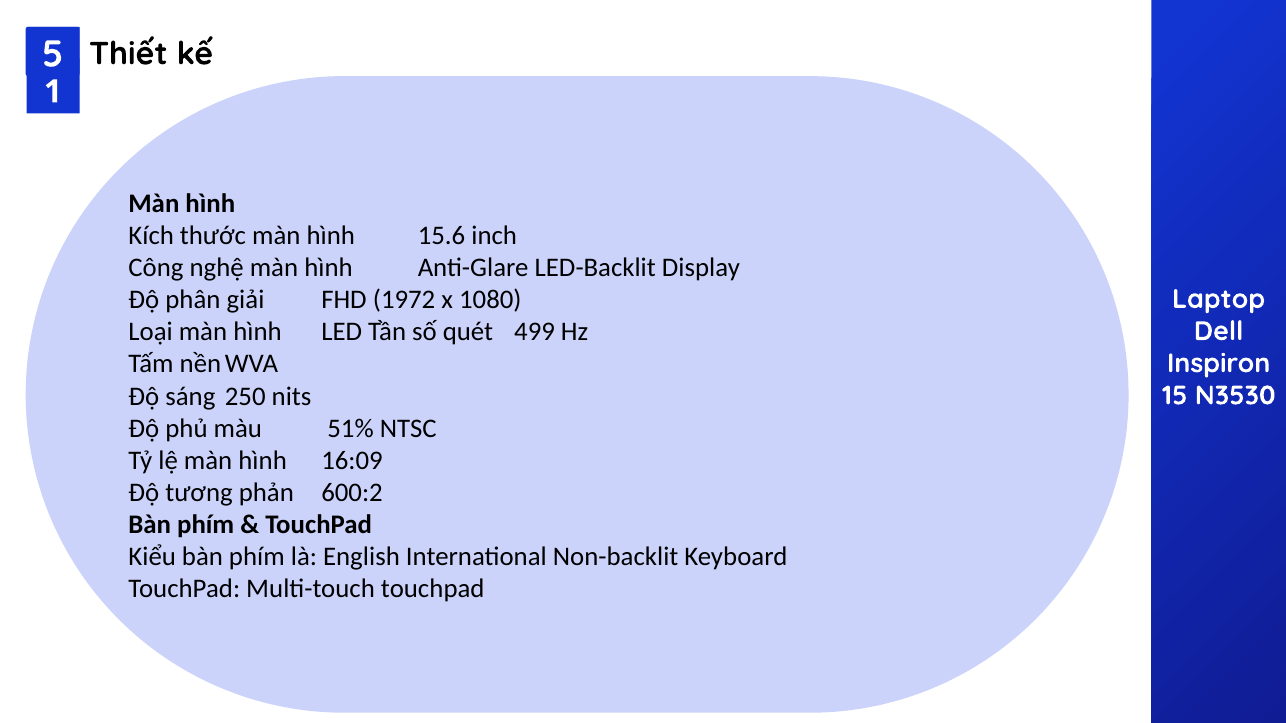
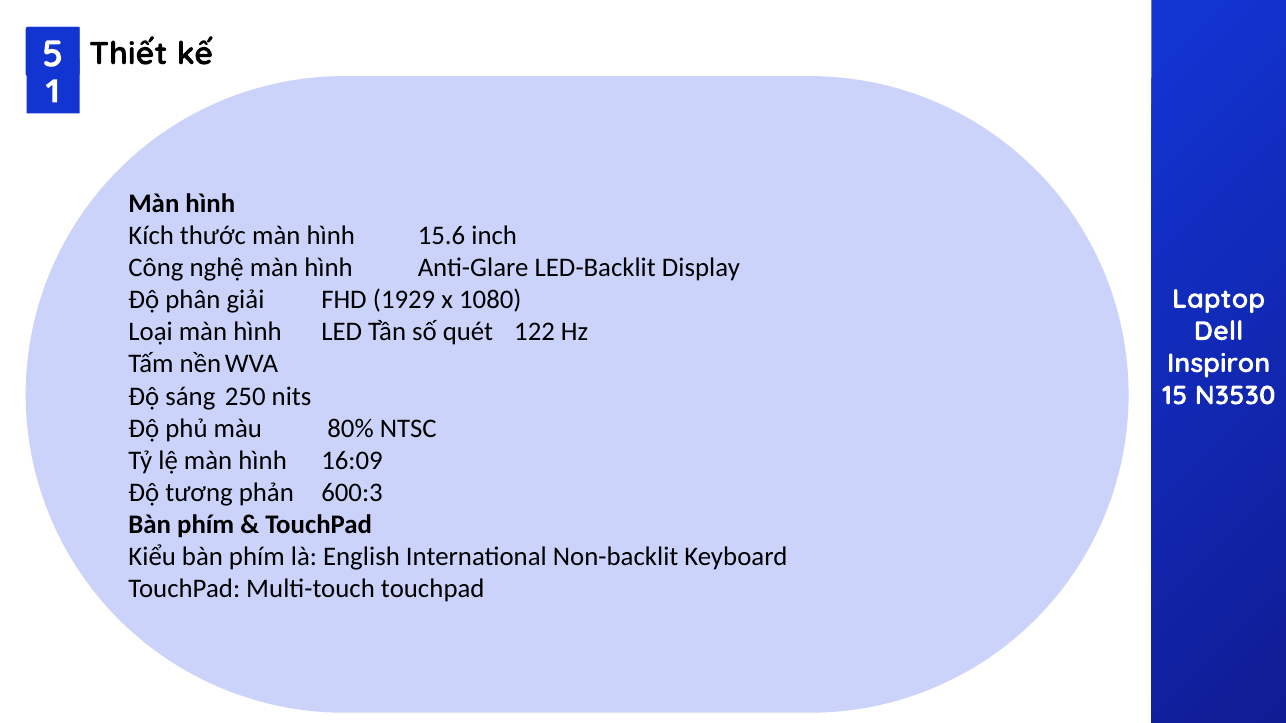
1972: 1972 -> 1929
499: 499 -> 122
51%: 51% -> 80%
600:2: 600:2 -> 600:3
